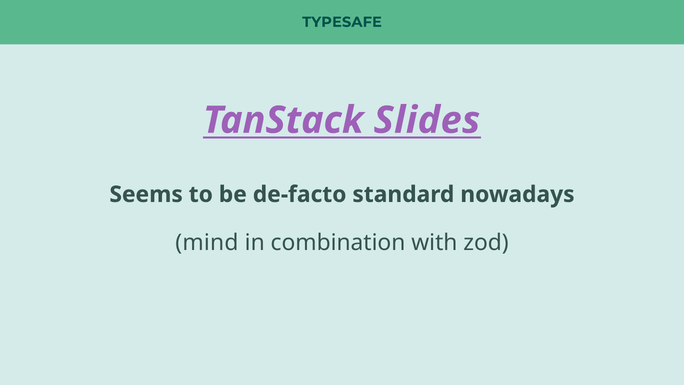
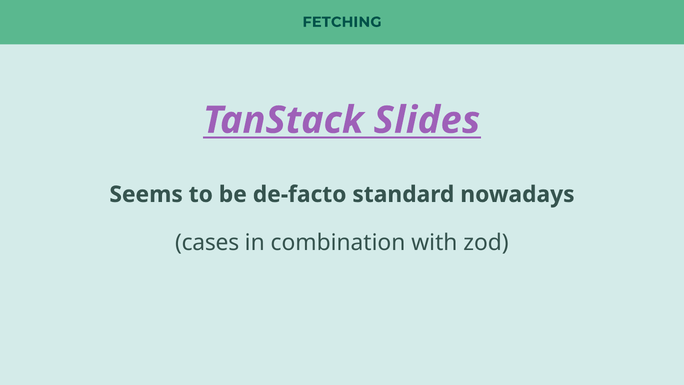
TYPESAFE: TYPESAFE -> FETCHING
mind: mind -> cases
